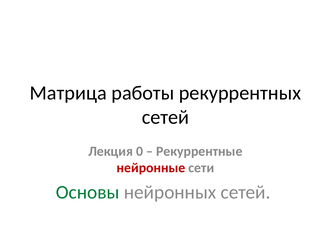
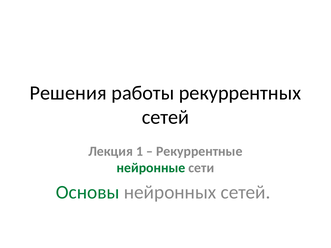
Матрица: Матрица -> Решения
0: 0 -> 1
нейронные colour: red -> green
